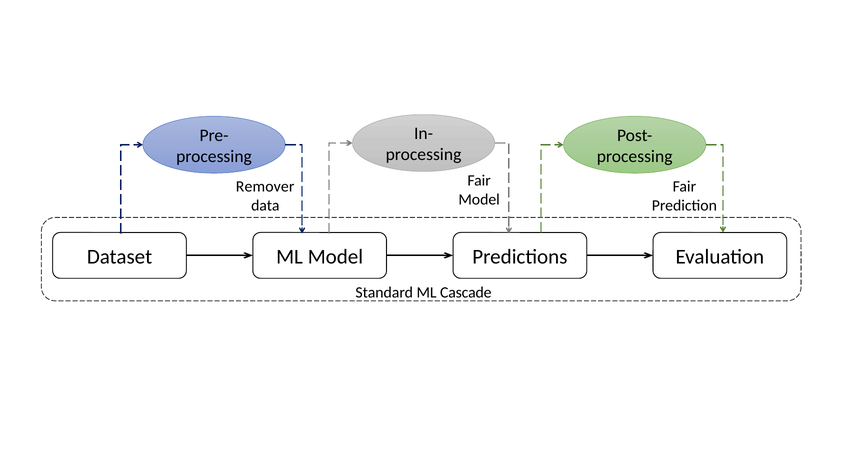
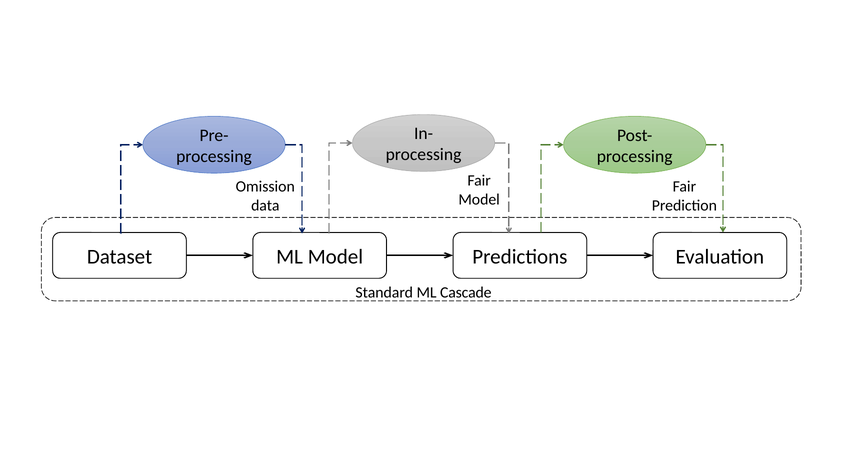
Remover: Remover -> Omission
